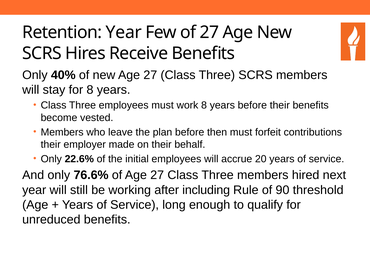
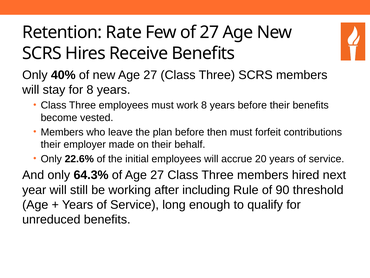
Retention Year: Year -> Rate
76.6%: 76.6% -> 64.3%
